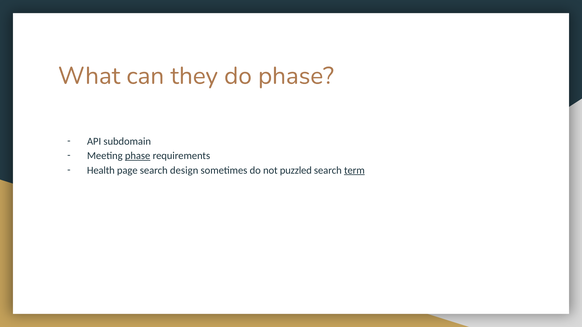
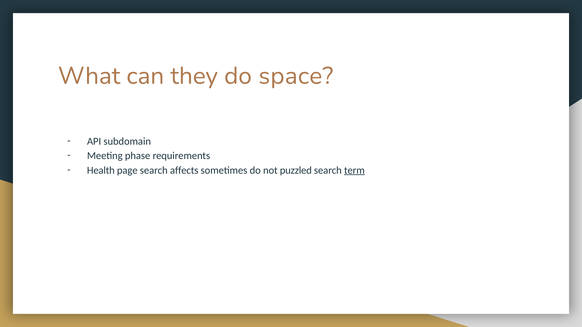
do phase: phase -> space
phase at (138, 156) underline: present -> none
design: design -> affects
